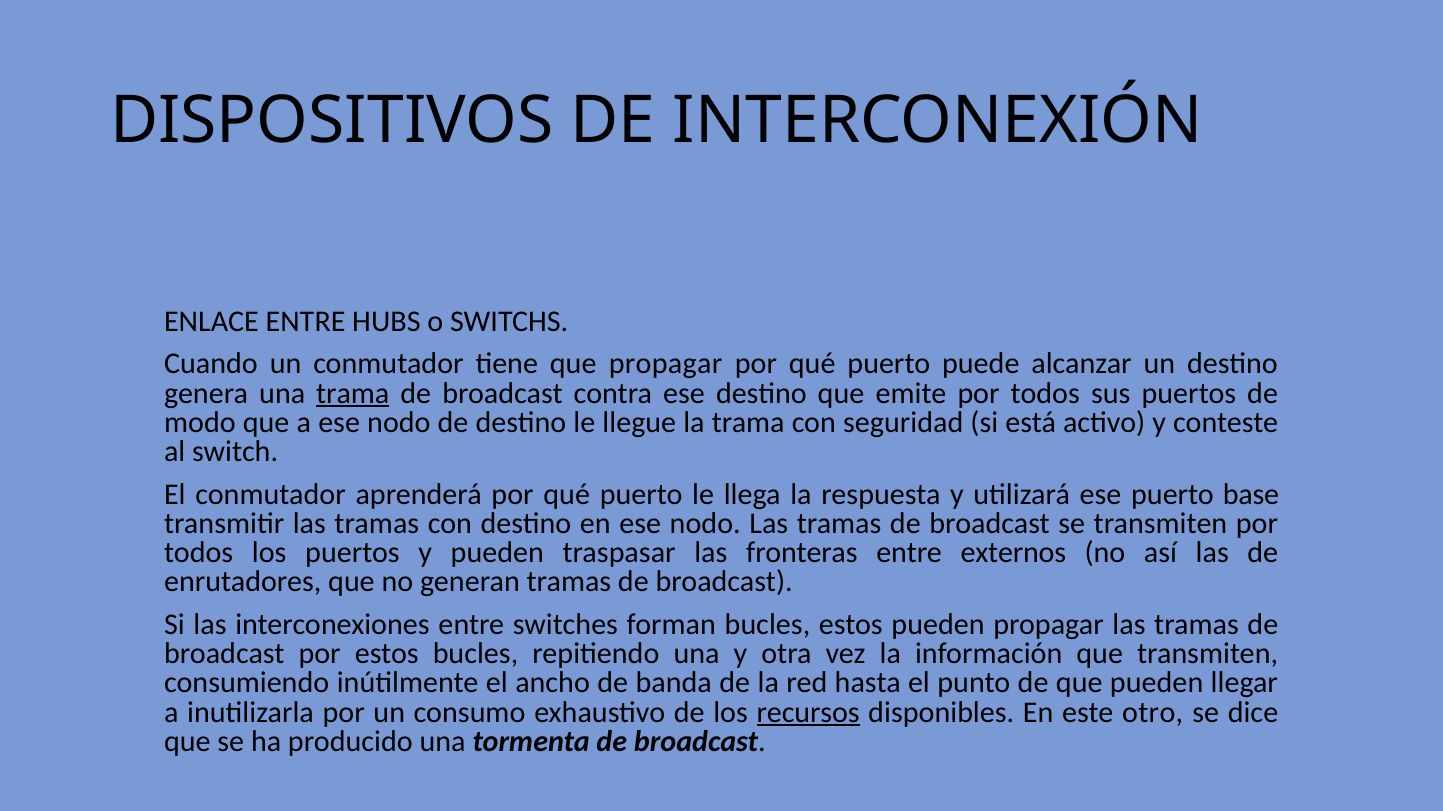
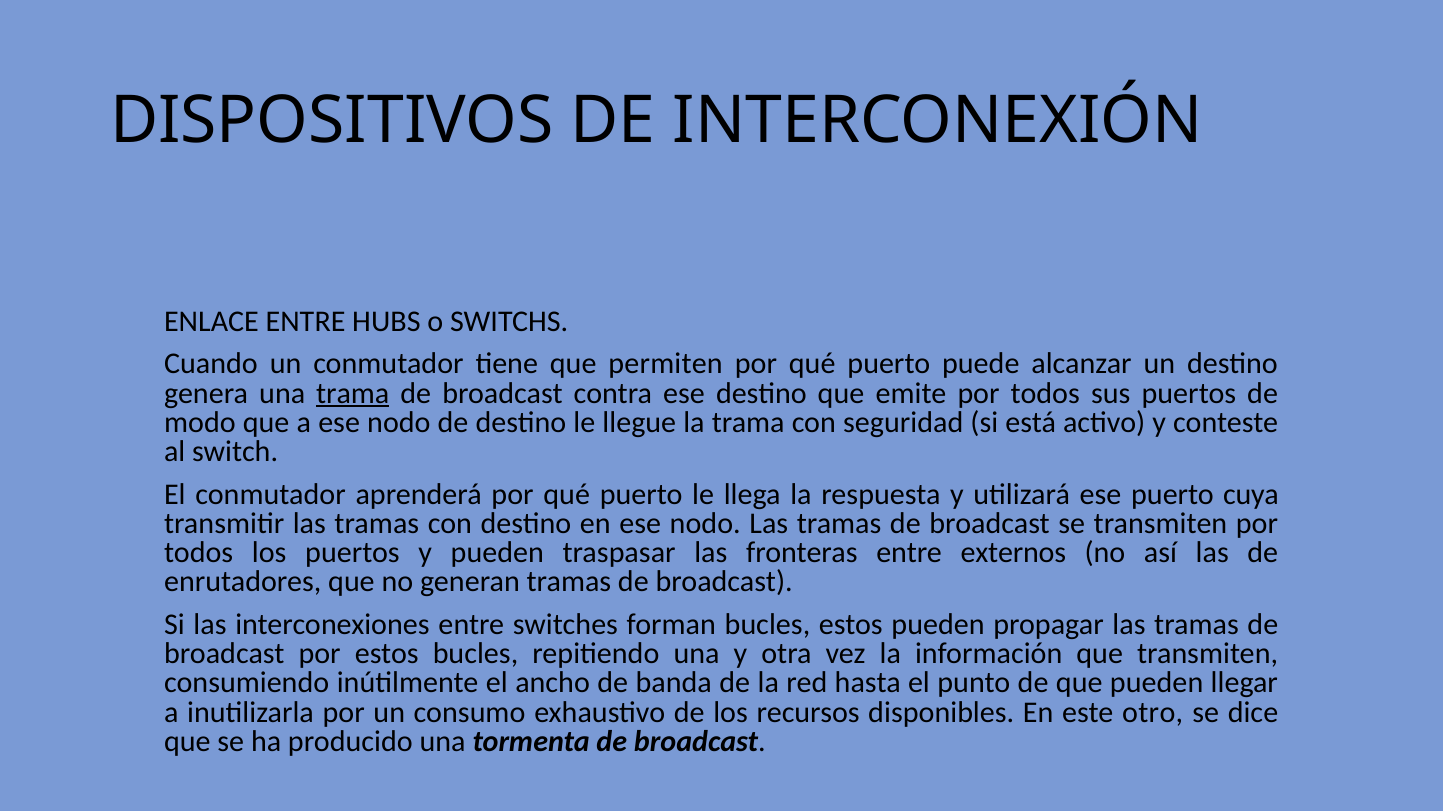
que propagar: propagar -> permiten
base: base -> cuya
recursos underline: present -> none
